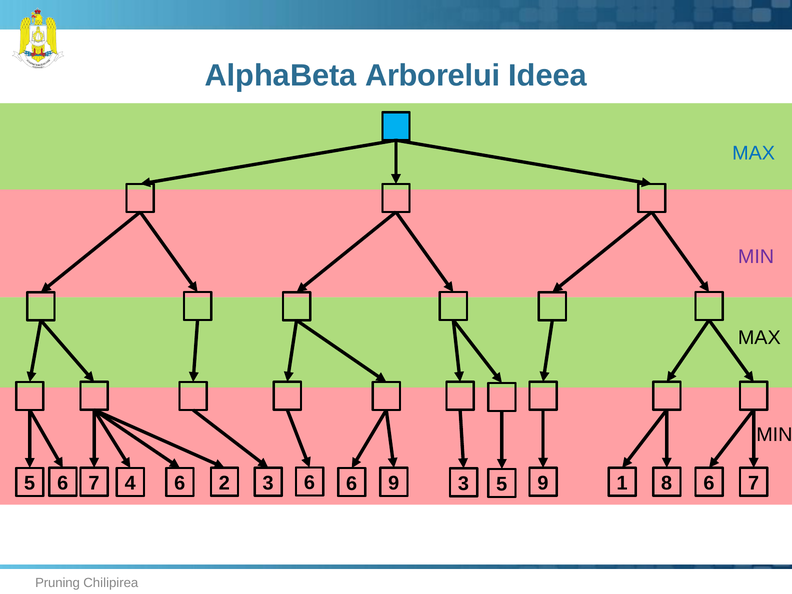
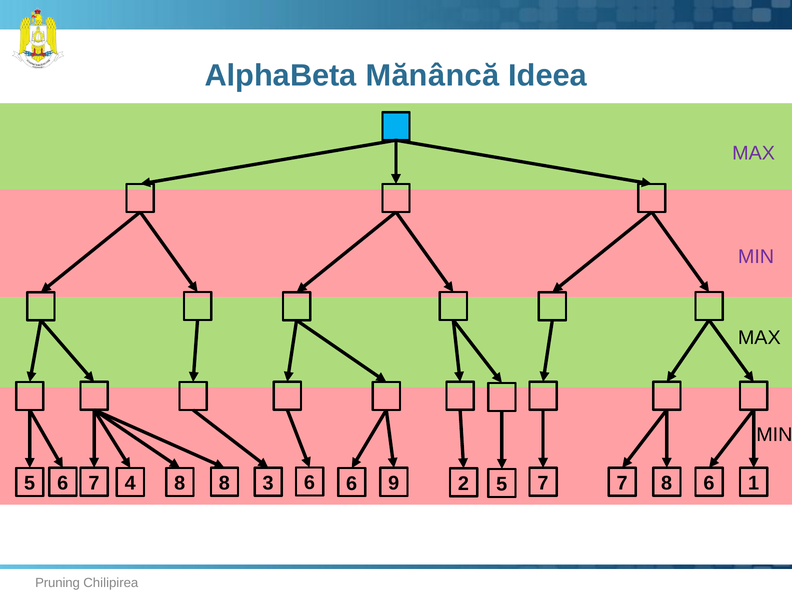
Arborelui: Arborelui -> Mănâncă
MAX at (754, 153) colour: blue -> purple
6 3: 3 -> 2
3 9: 9 -> 7
5 6: 6 -> 8
4 2: 2 -> 8
1 at (622, 483): 1 -> 7
9 7: 7 -> 1
